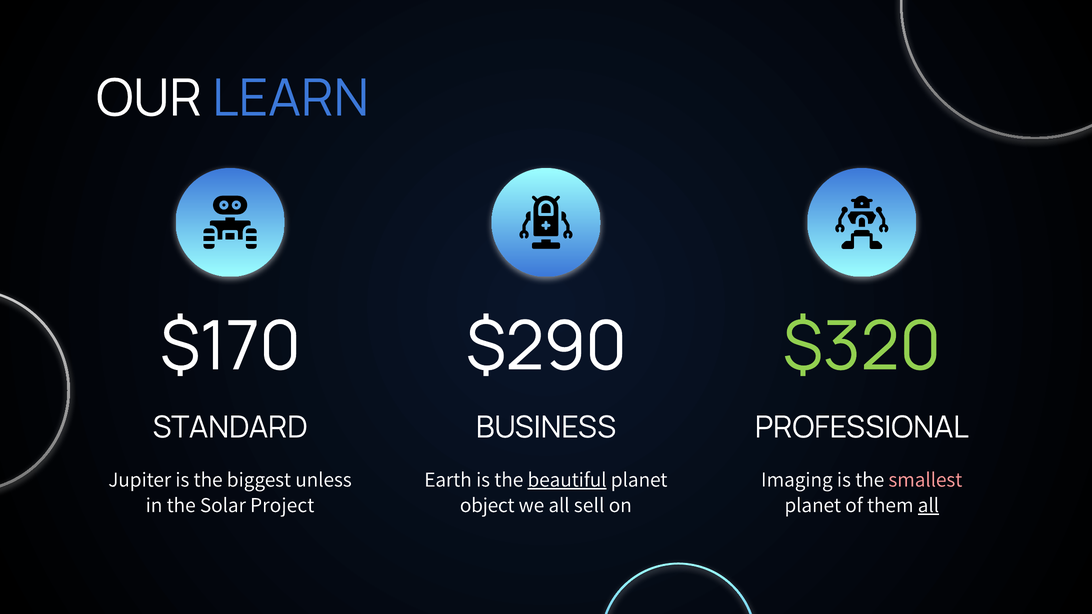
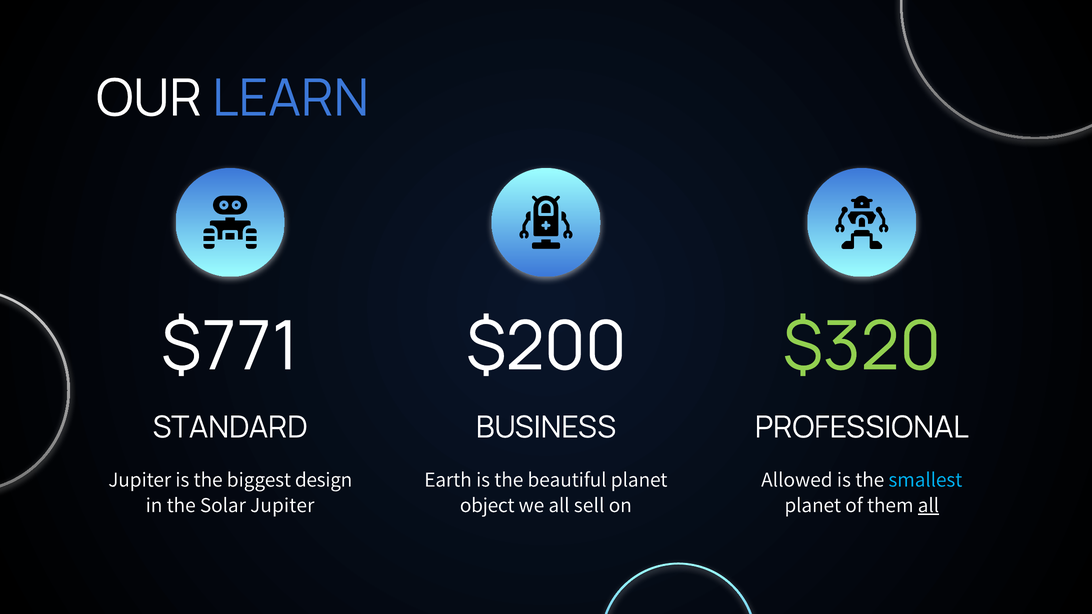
$170: $170 -> $771
$290: $290 -> $200
unless: unless -> design
beautiful underline: present -> none
Imaging: Imaging -> Allowed
smallest colour: pink -> light blue
Solar Project: Project -> Jupiter
